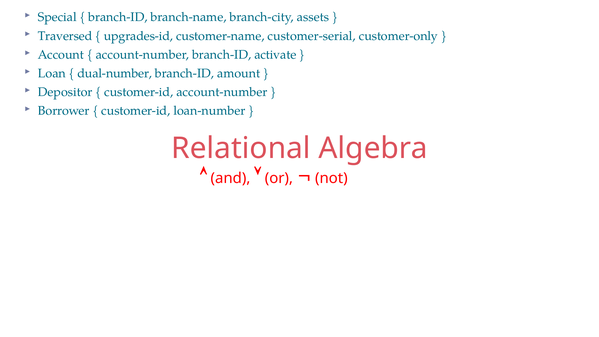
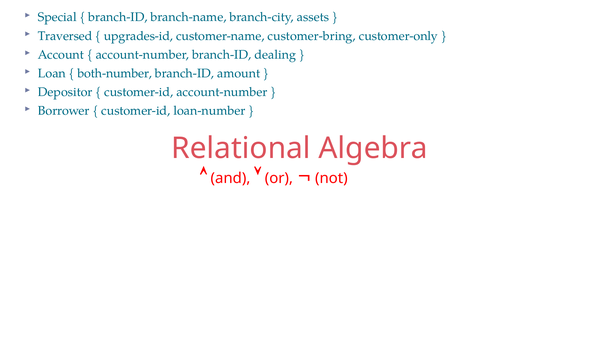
customer-serial: customer-serial -> customer-bring
activate: activate -> dealing
dual-number: dual-number -> both-number
